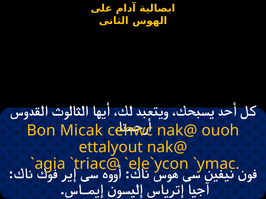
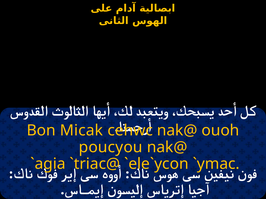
ettalyout: ettalyout -> poucyou
